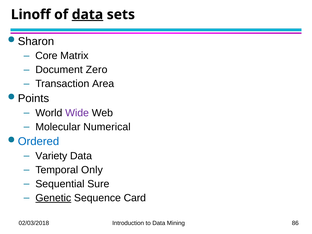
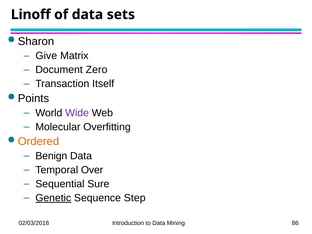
data at (87, 15) underline: present -> none
Core: Core -> Give
Area: Area -> Itself
Numerical: Numerical -> Overfitting
Ordered colour: blue -> orange
Variety: Variety -> Benign
Only: Only -> Over
Card: Card -> Step
